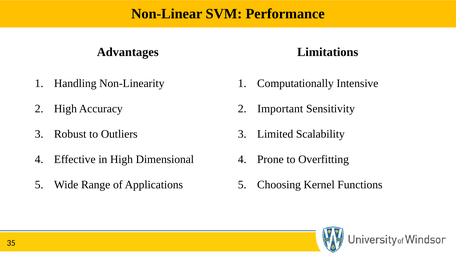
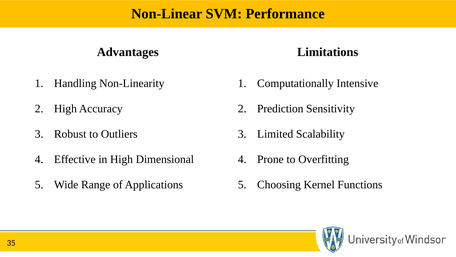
Important: Important -> Prediction
